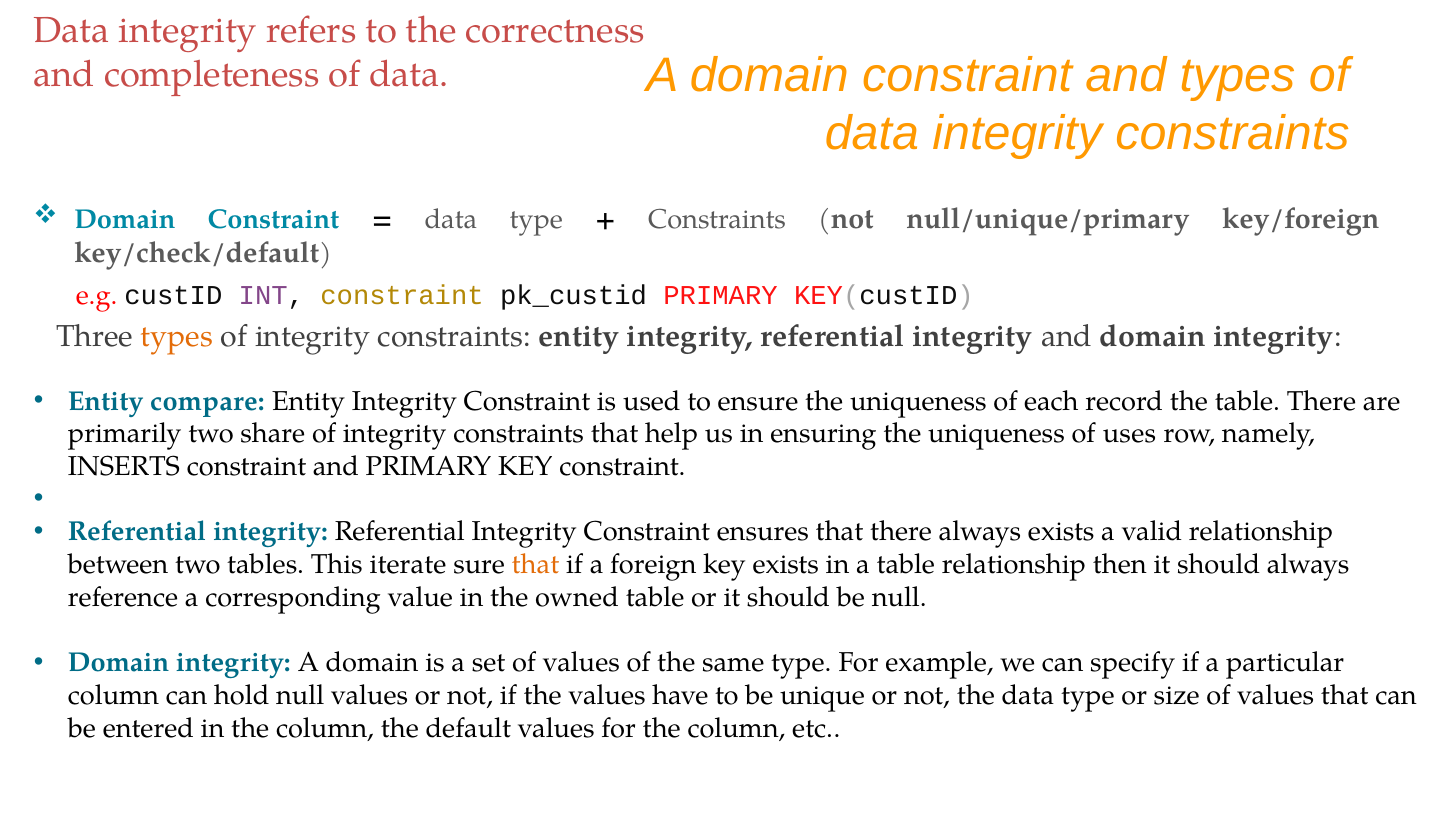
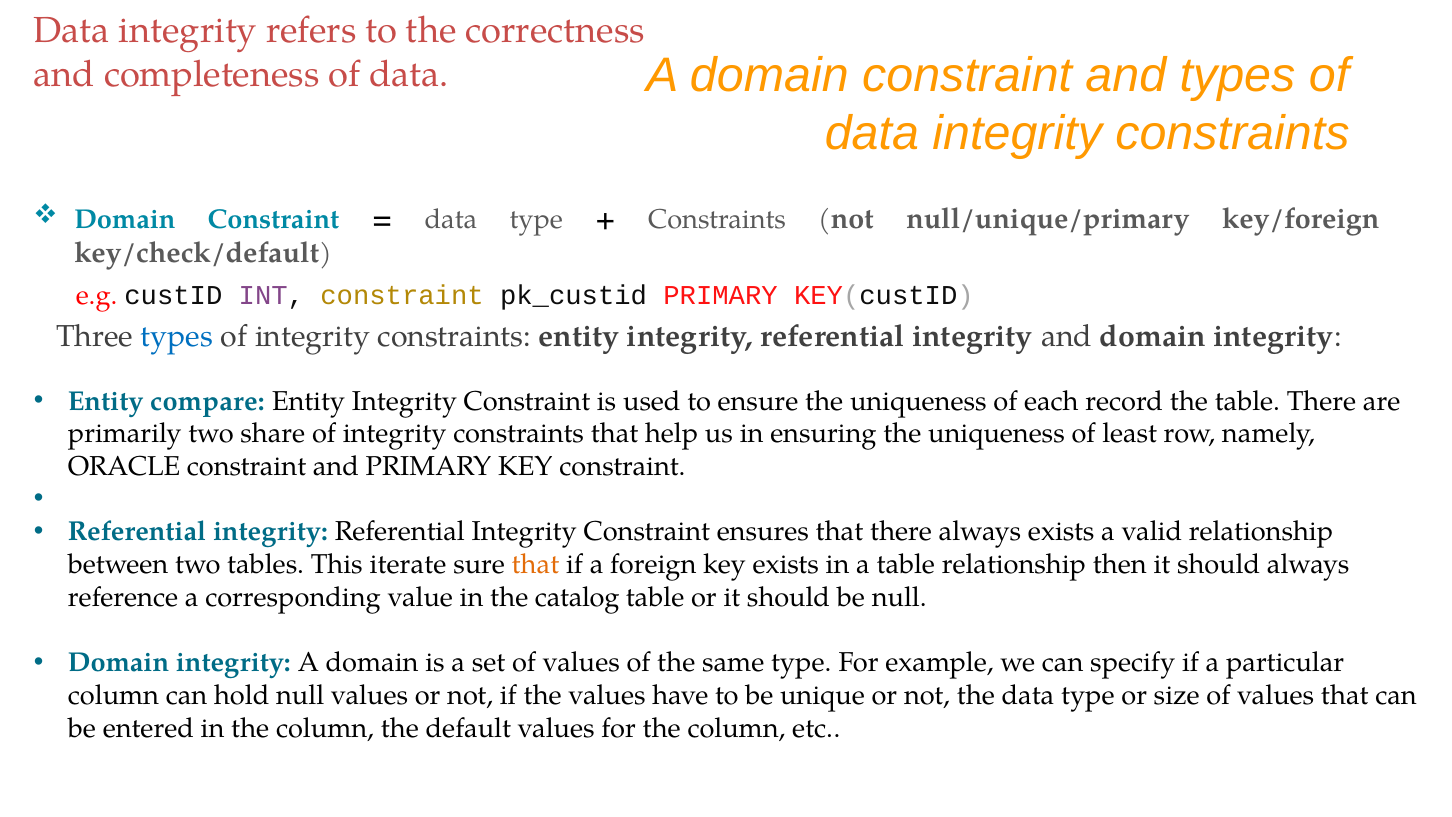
types at (177, 336) colour: orange -> blue
uses: uses -> least
INSERTS: INSERTS -> ORACLE
owned: owned -> catalog
